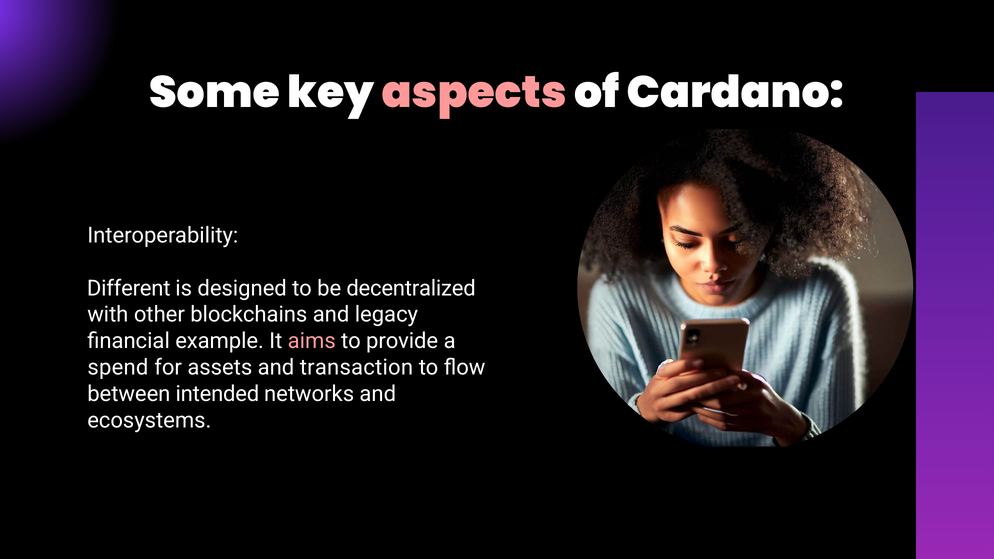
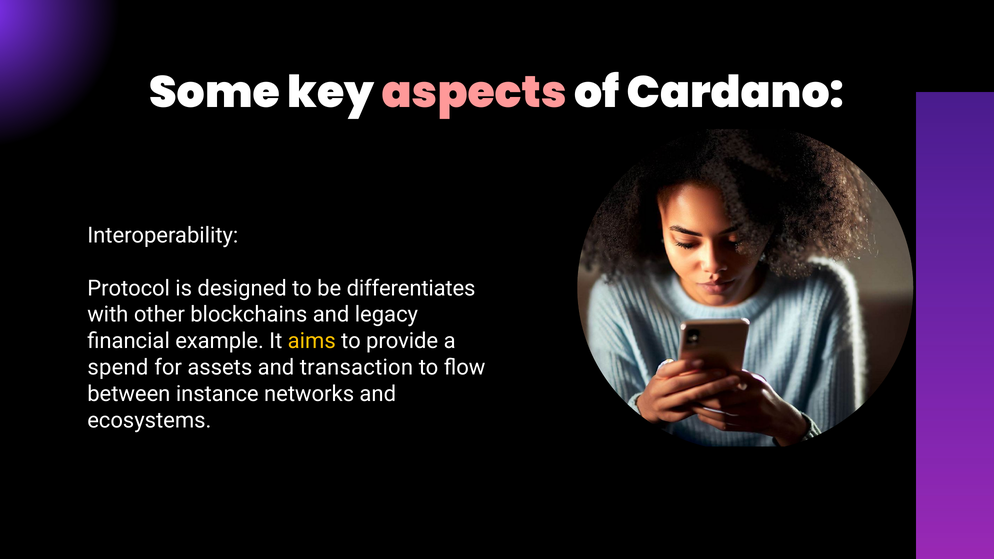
Different: Different -> Protocol
decentralized: decentralized -> differentiates
aims colour: pink -> yellow
intended: intended -> instance
